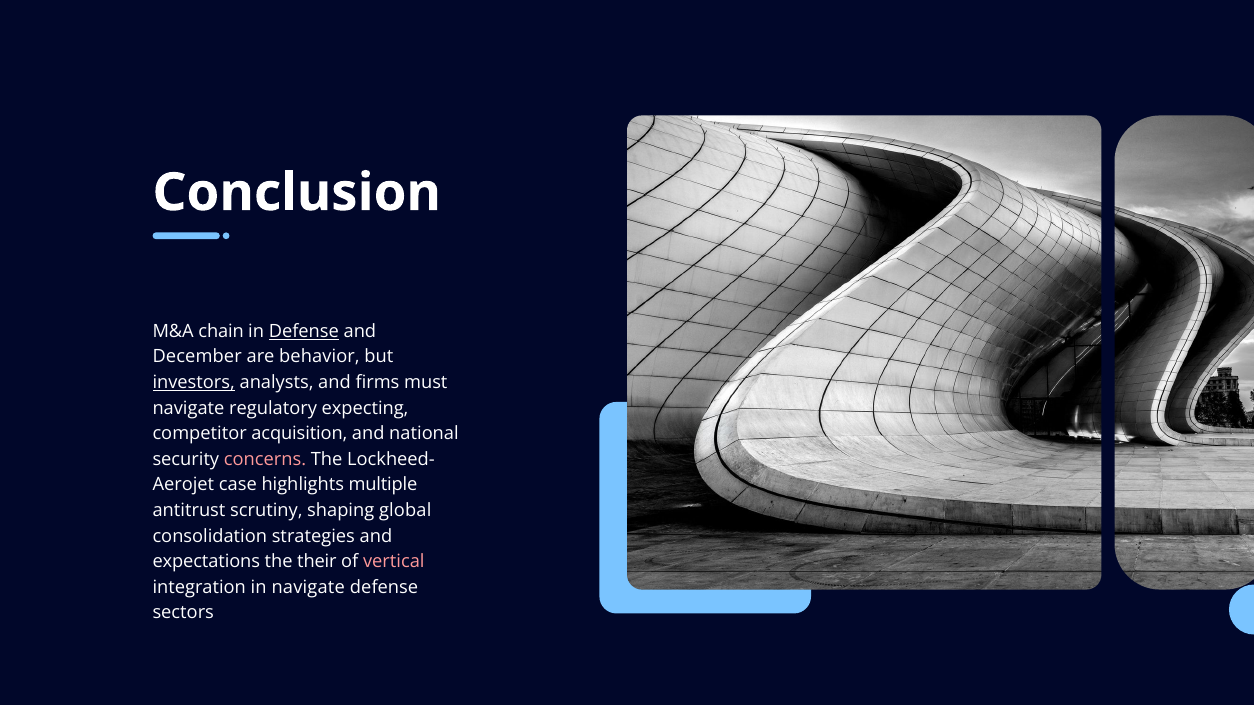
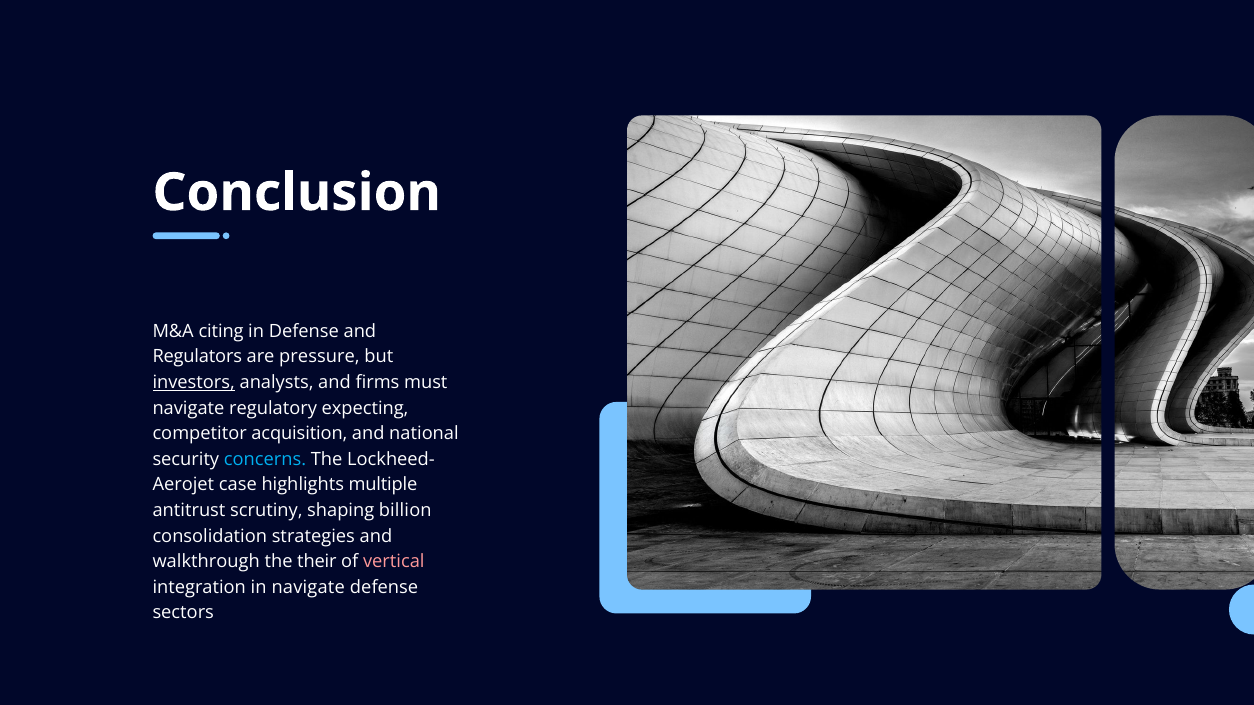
chain: chain -> citing
Defense at (304, 332) underline: present -> none
December: December -> Regulators
behavior: behavior -> pressure
concerns colour: pink -> light blue
global: global -> billion
expectations: expectations -> walkthrough
